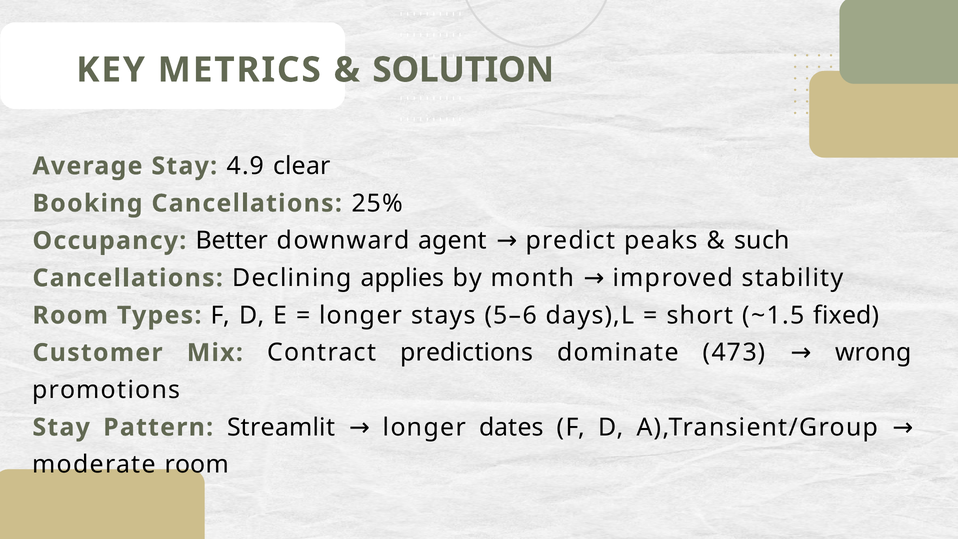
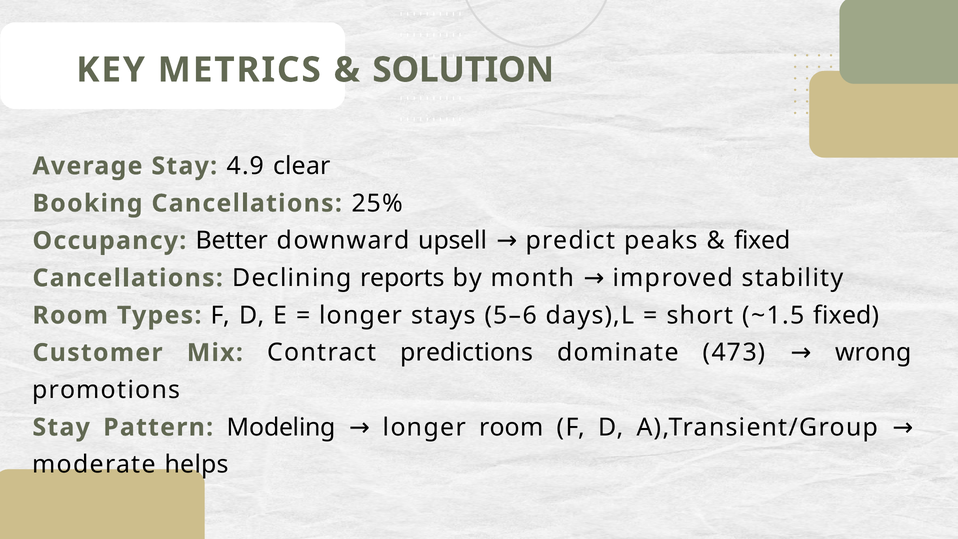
agent: agent -> upsell
such at (762, 241): such -> fixed
applies: applies -> reports
Streamlit: Streamlit -> Modeling
longer dates: dates -> room
moderate room: room -> helps
